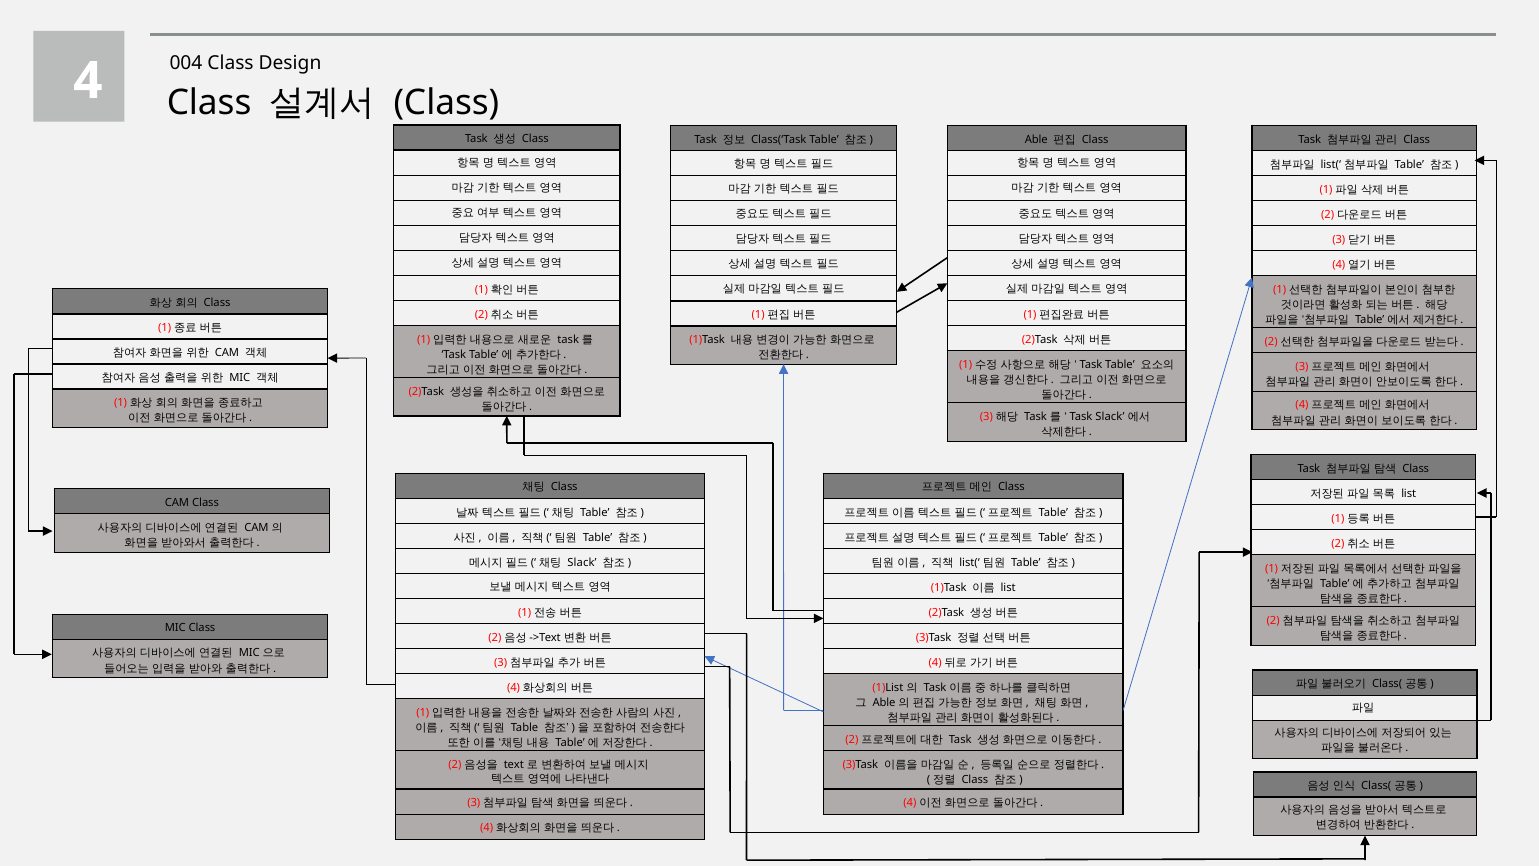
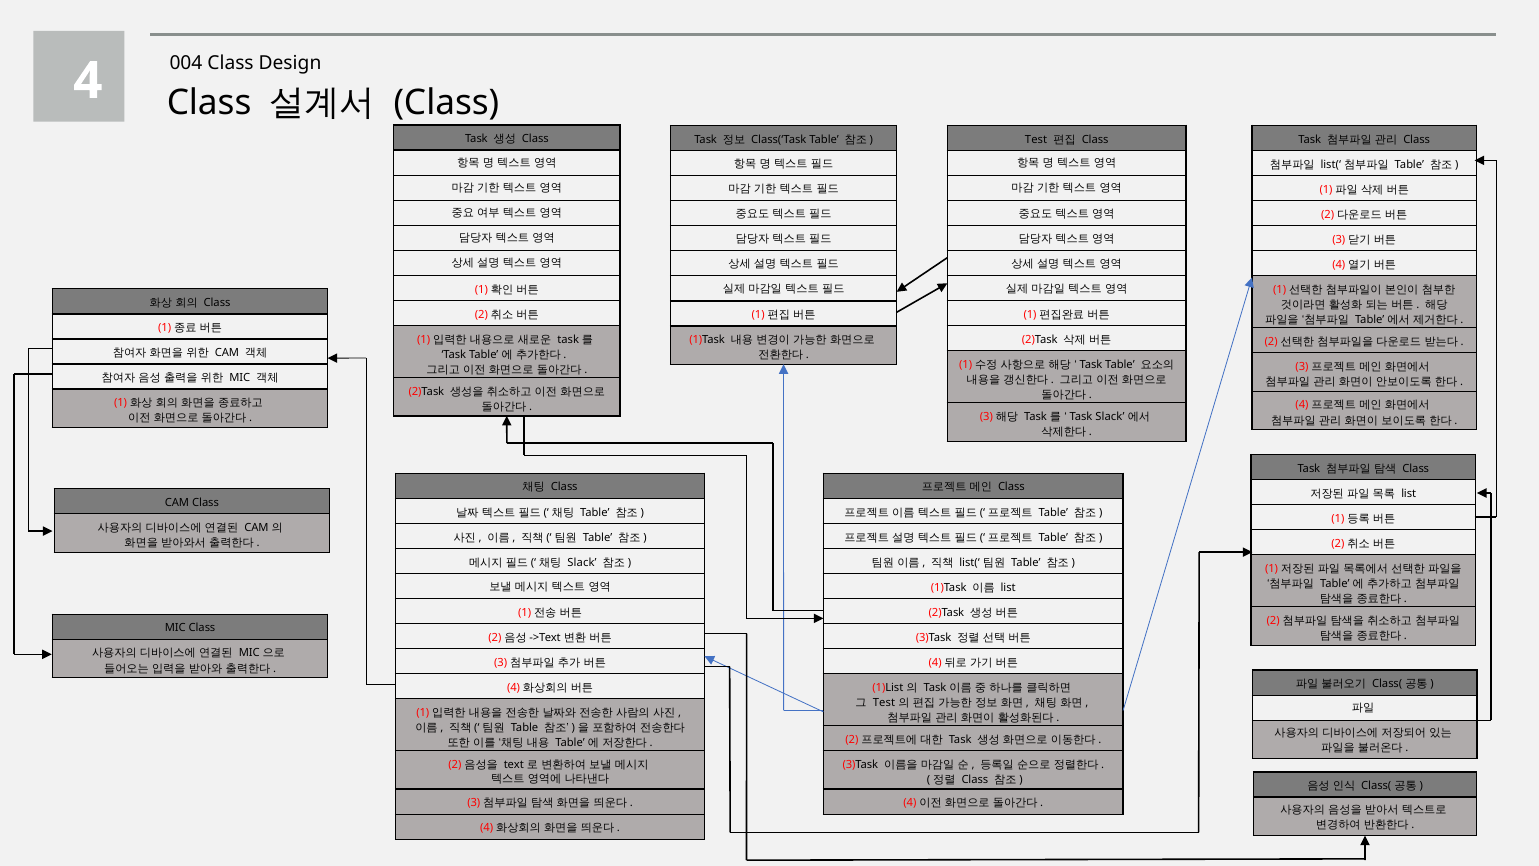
Able at (1036, 139): Able -> Test
Able at (884, 703): Able -> Test
